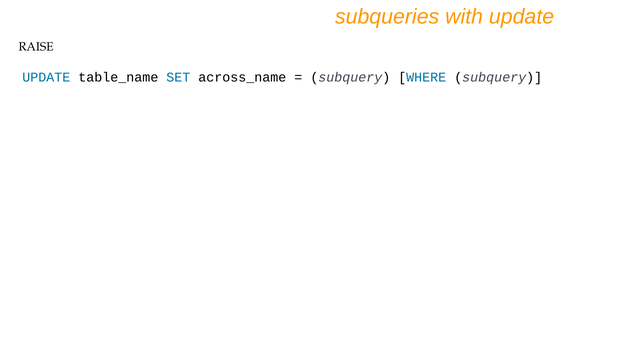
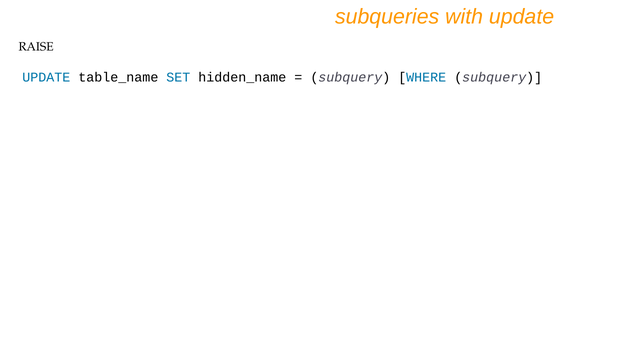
across_name: across_name -> hidden_name
